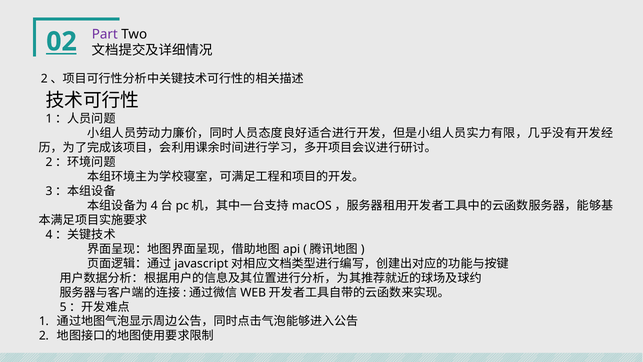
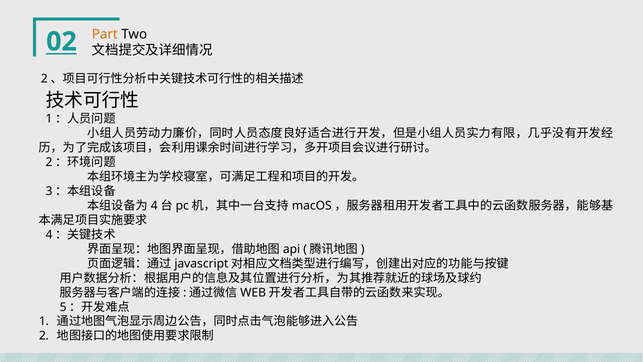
Part colour: purple -> orange
